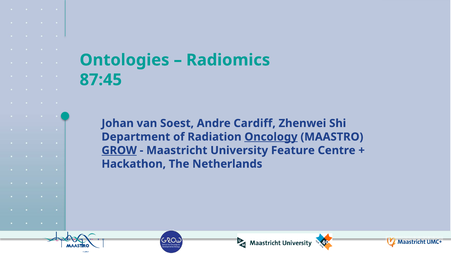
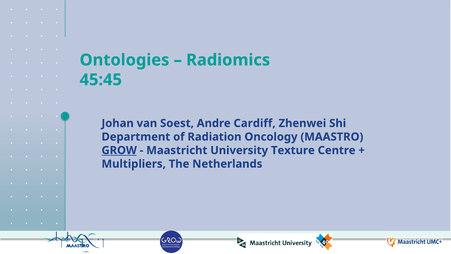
87:45: 87:45 -> 45:45
Oncology underline: present -> none
Feature: Feature -> Texture
Hackathon: Hackathon -> Multipliers
